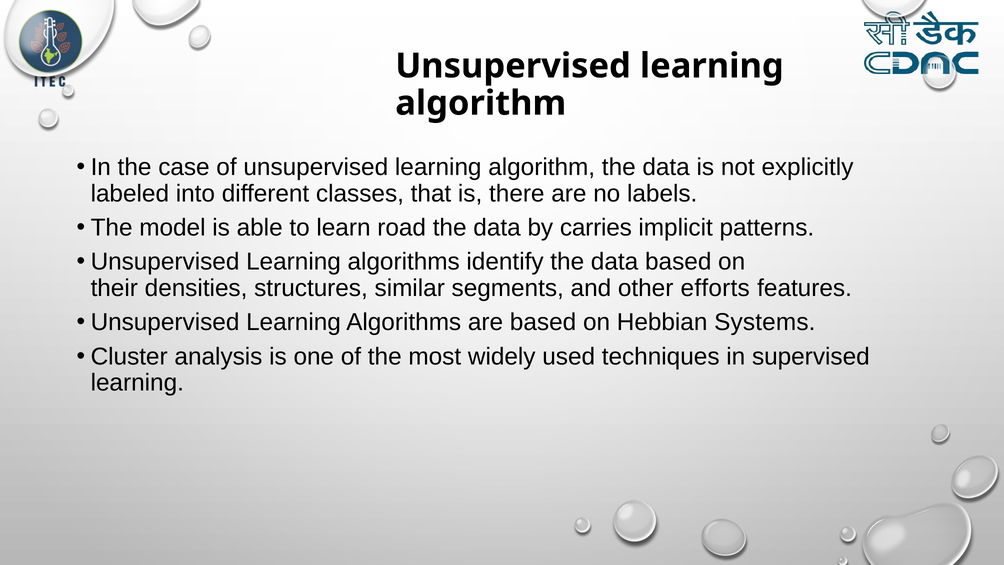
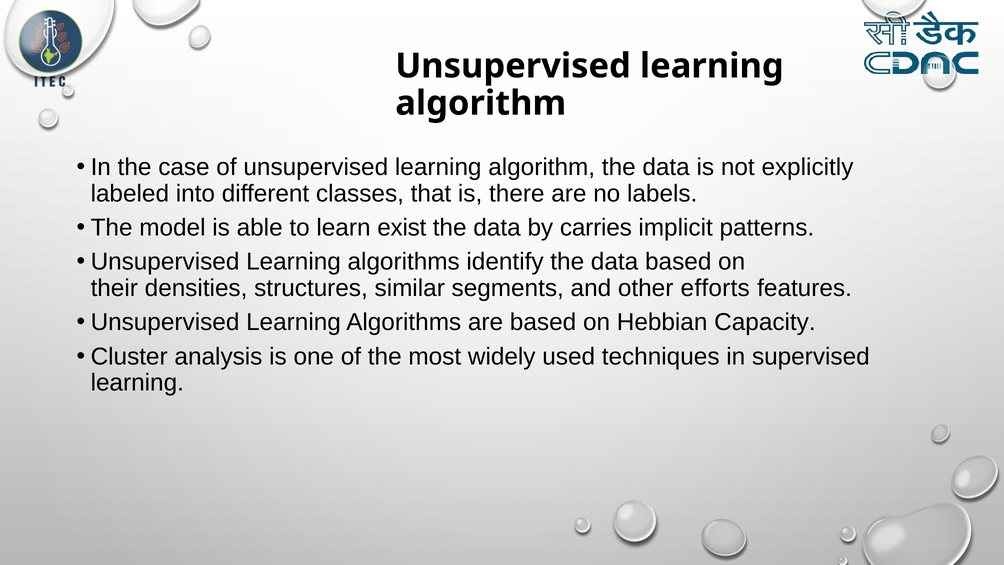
road: road -> exist
Systems: Systems -> Capacity
